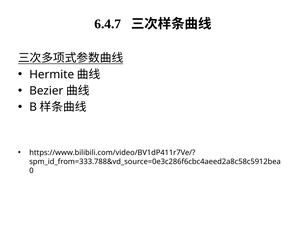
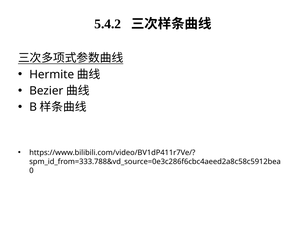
6.4.7: 6.4.7 -> 5.4.2
